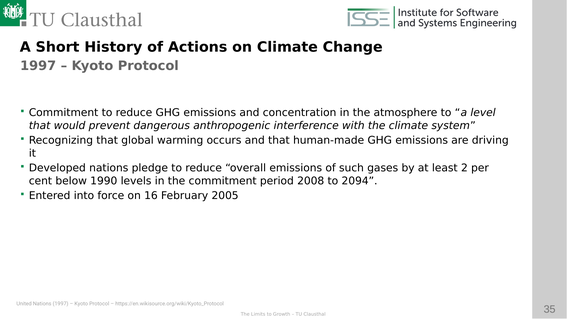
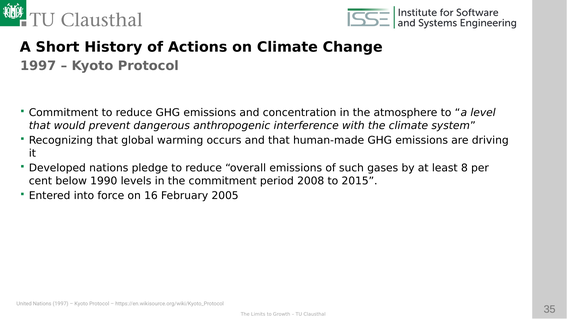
2: 2 -> 8
2094: 2094 -> 2015
